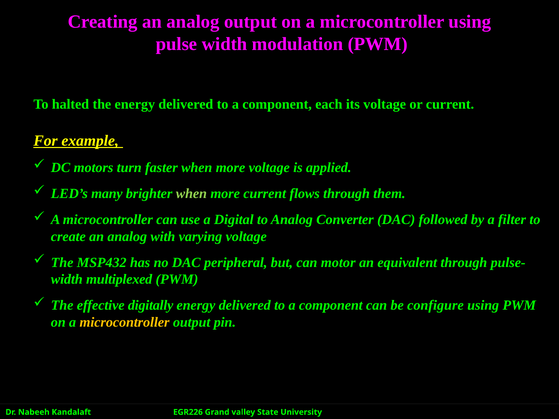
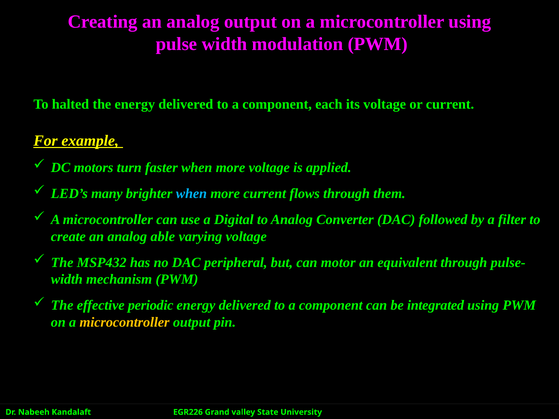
when at (191, 194) colour: light green -> light blue
with: with -> able
multiplexed: multiplexed -> mechanism
digitally: digitally -> periodic
configure: configure -> integrated
